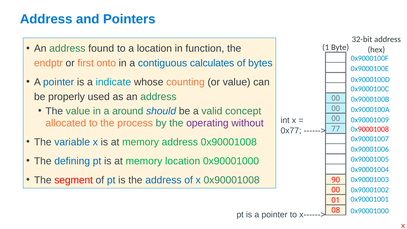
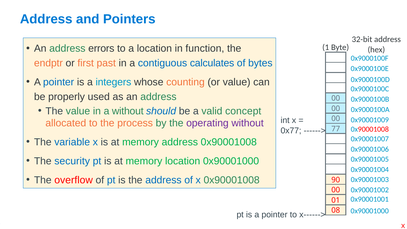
found: found -> errors
onto: onto -> past
indicate: indicate -> integers
a around: around -> without
defining: defining -> security
segment: segment -> overflow
